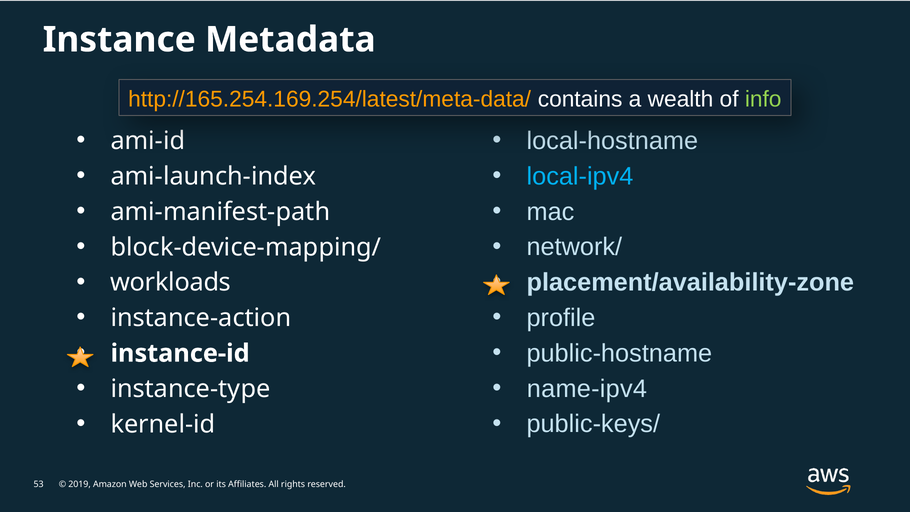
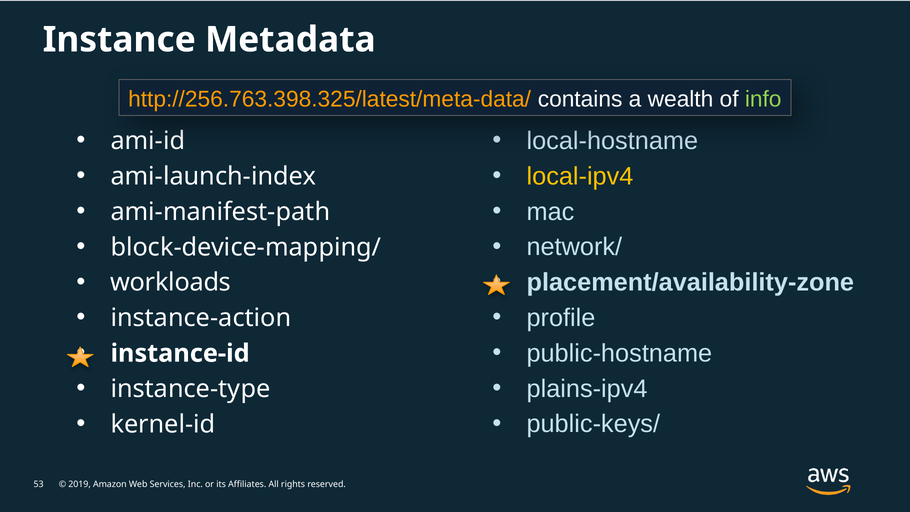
http://165.254.169.254/latest/meta-data/: http://165.254.169.254/latest/meta-data/ -> http://256.763.398.325/latest/meta-data/
local-ipv4 colour: light blue -> yellow
name-ipv4: name-ipv4 -> plains-ipv4
